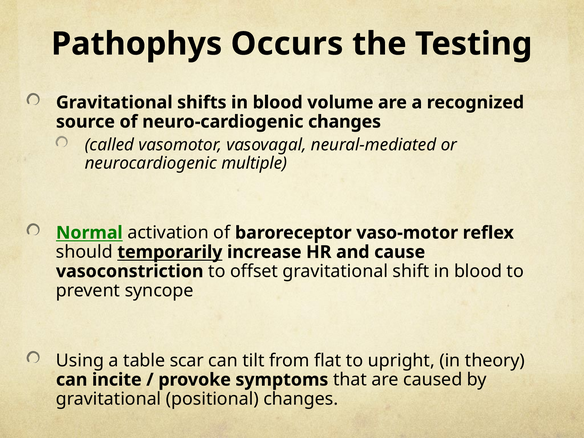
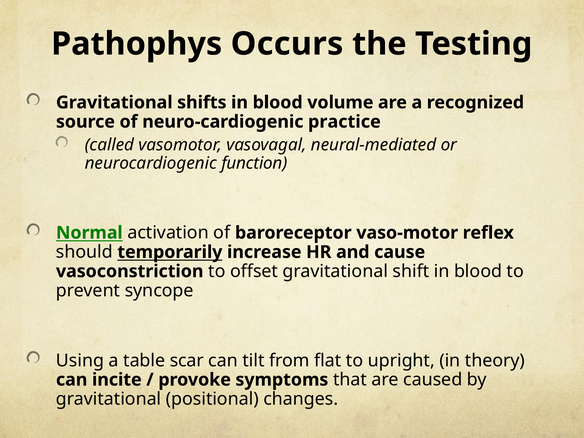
neuro-cardiogenic changes: changes -> practice
multiple: multiple -> function
